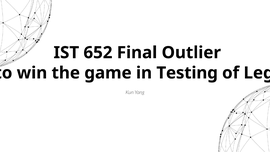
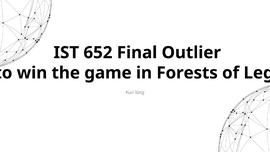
Testing: Testing -> Forests
